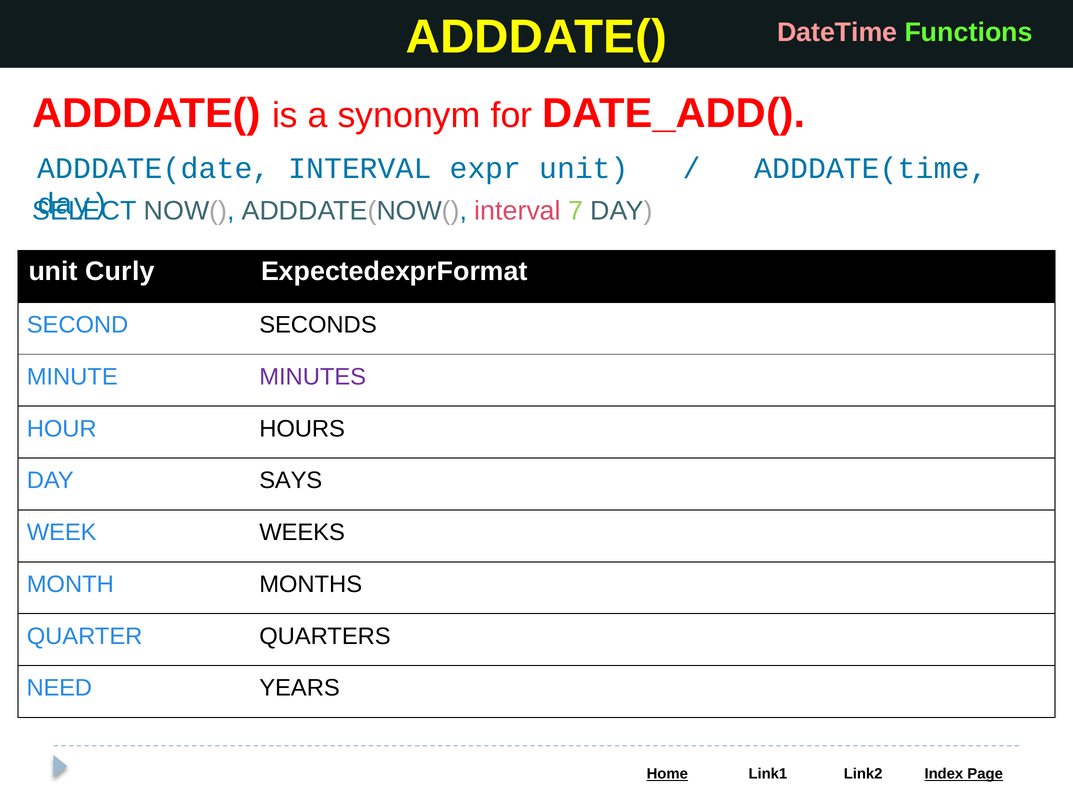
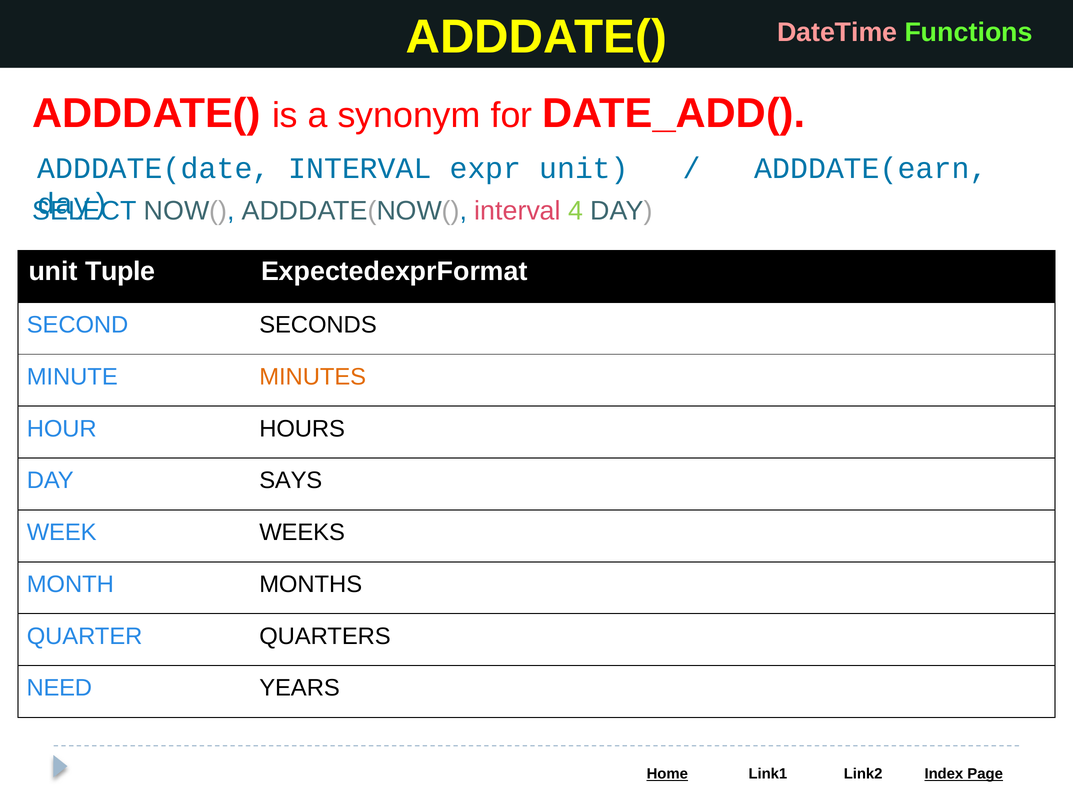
ADDDATE(time: ADDDATE(time -> ADDDATE(earn
7: 7 -> 4
Curly: Curly -> Tuple
MINUTES colour: purple -> orange
